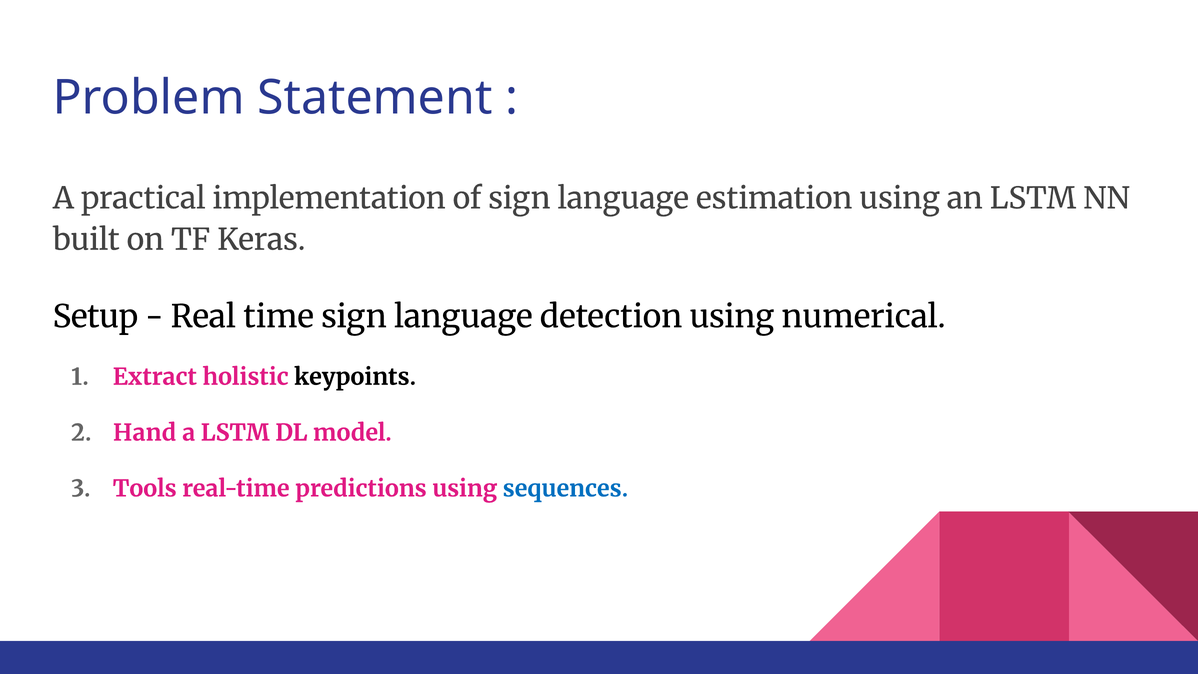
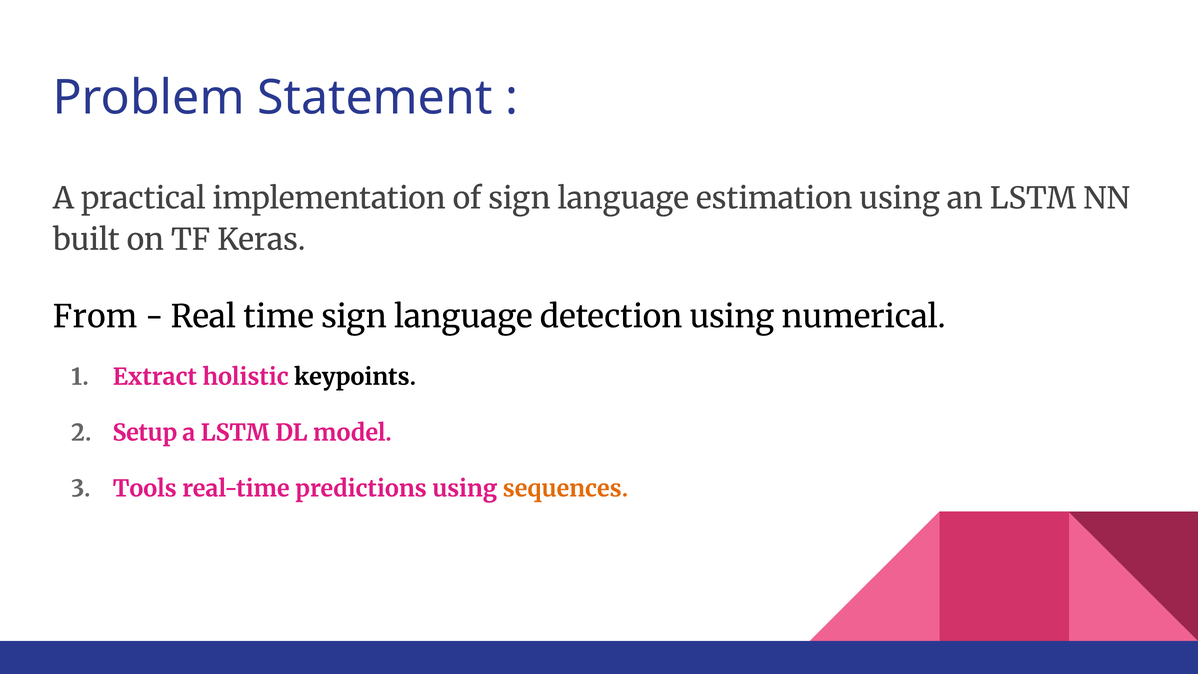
Setup: Setup -> From
Hand: Hand -> Setup
sequences colour: blue -> orange
